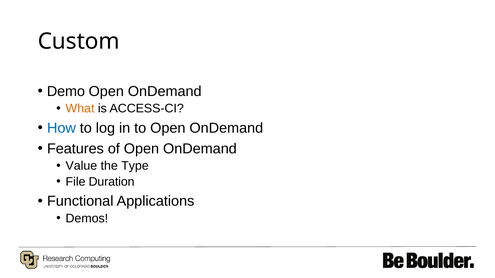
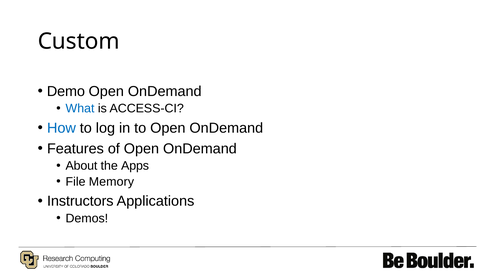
What colour: orange -> blue
Value: Value -> About
Type: Type -> Apps
Duration: Duration -> Memory
Functional: Functional -> Instructors
